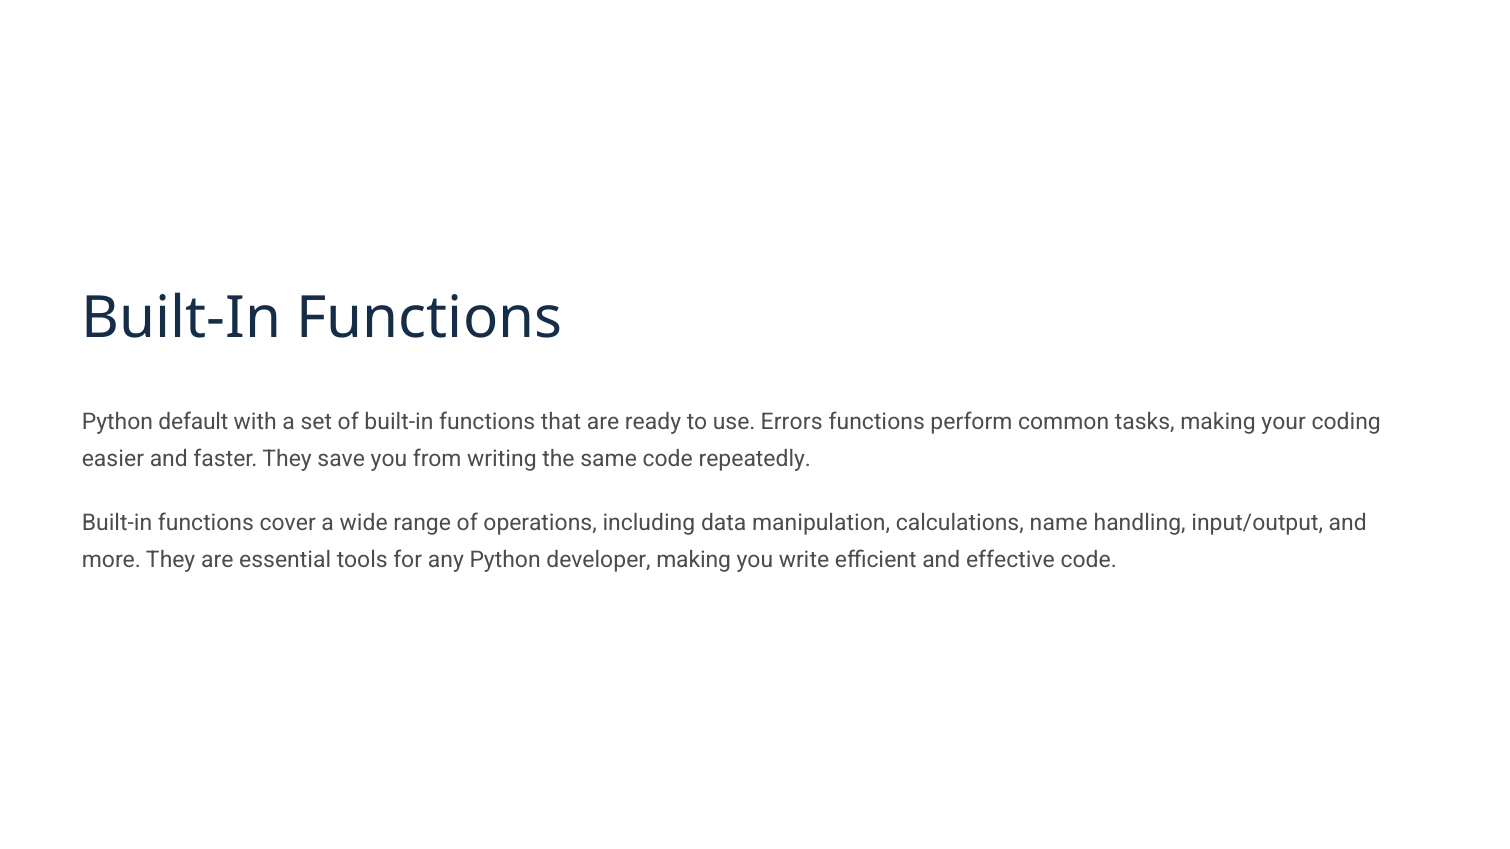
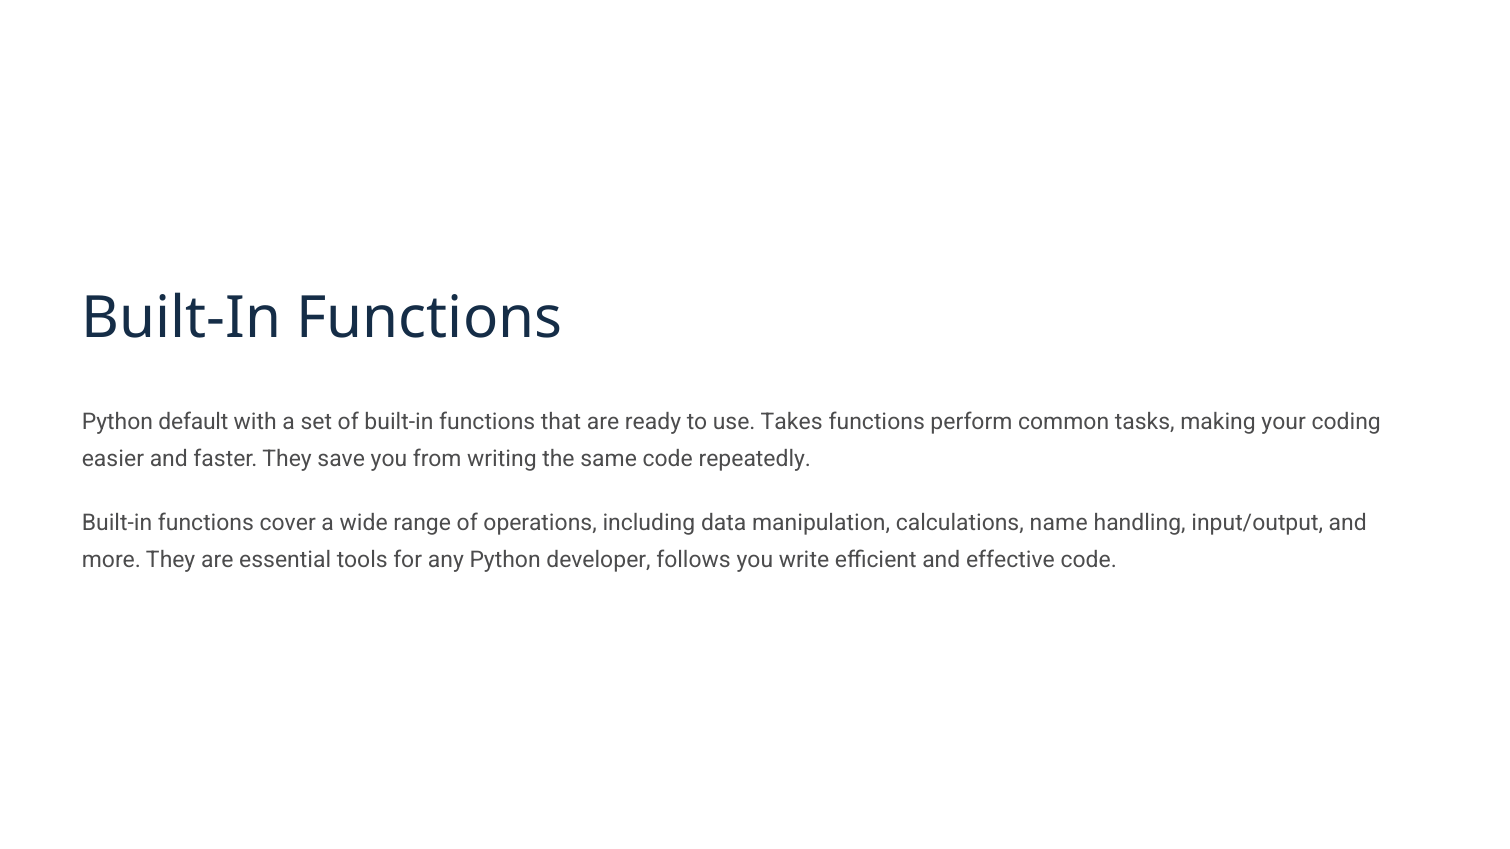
Errors: Errors -> Takes
developer making: making -> follows
